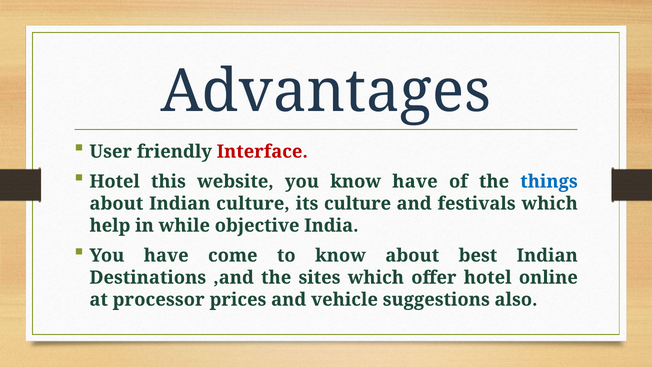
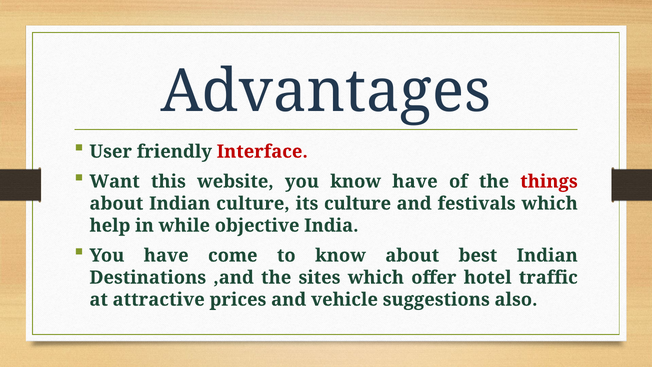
Hotel at (115, 181): Hotel -> Want
things colour: blue -> red
online: online -> traffic
processor: processor -> attractive
